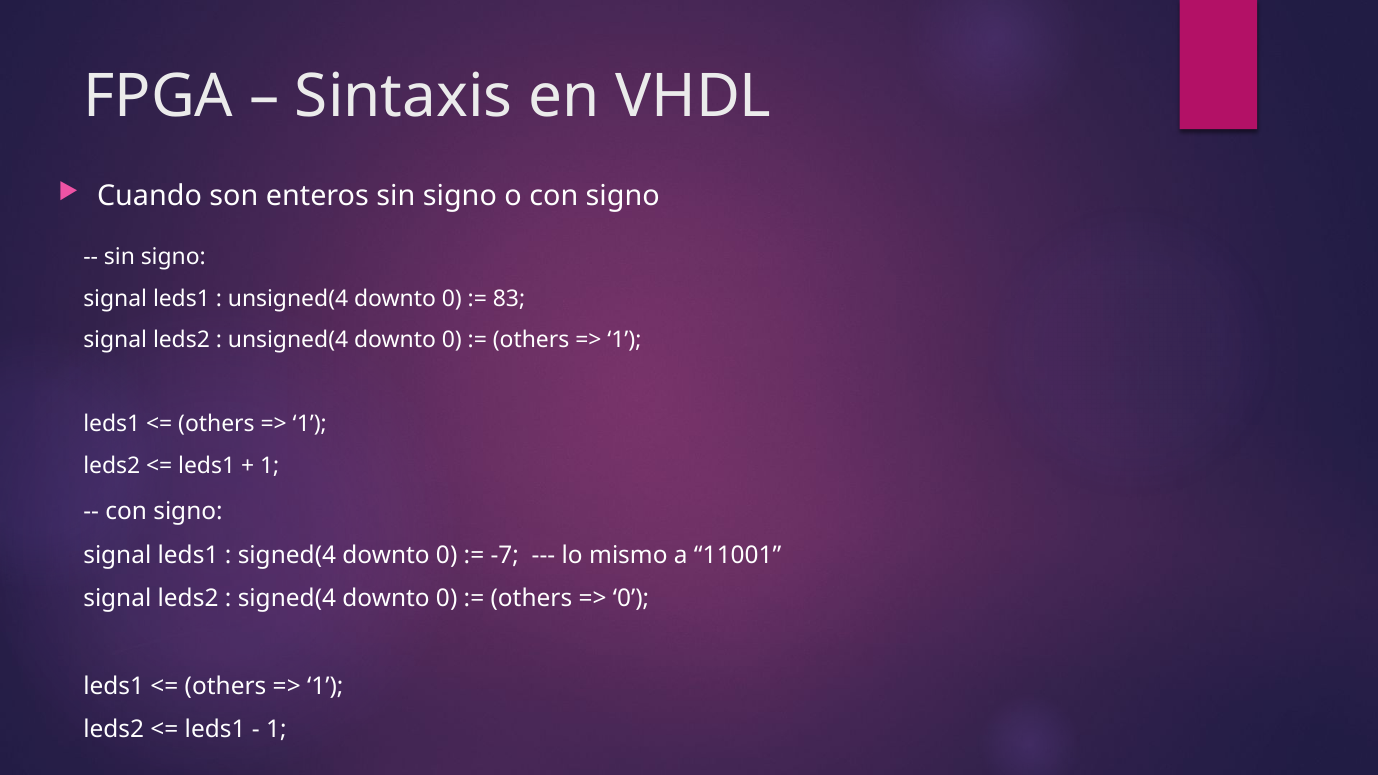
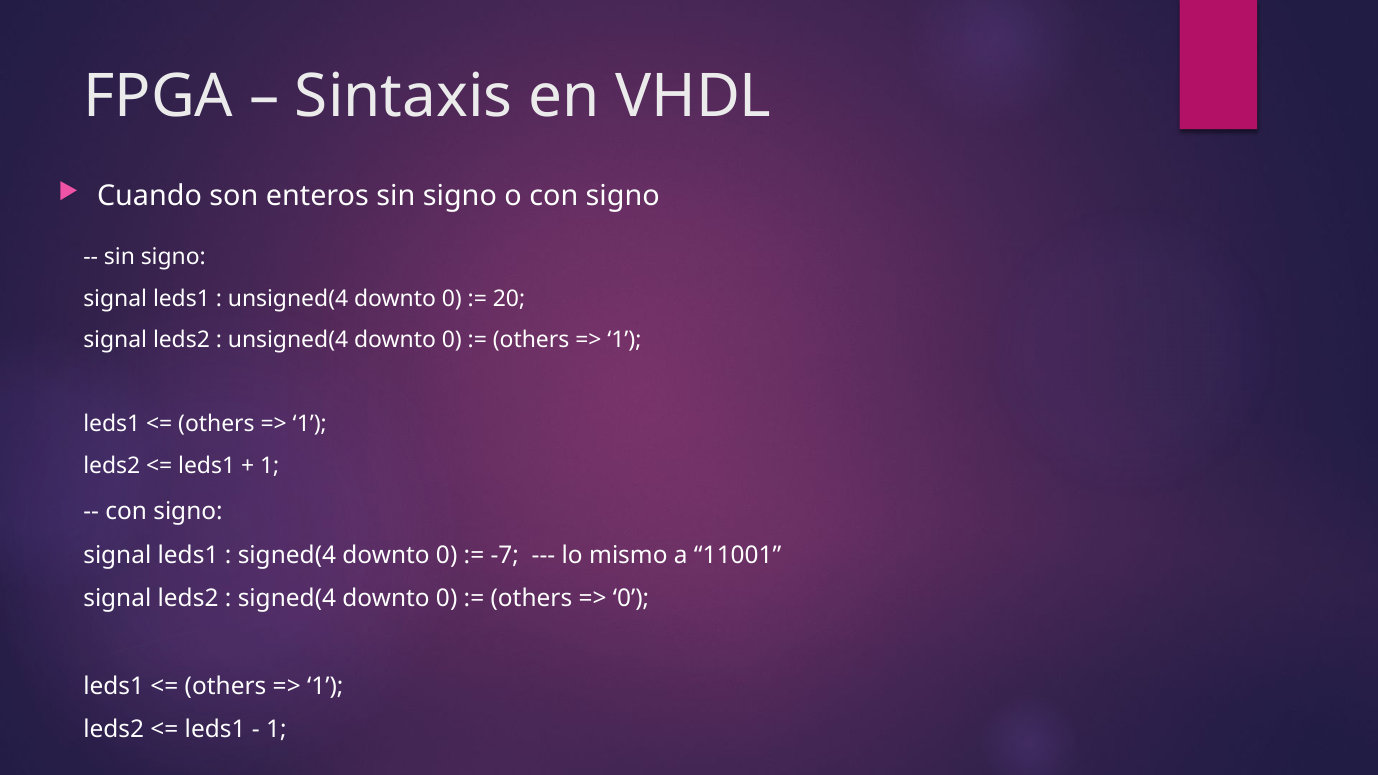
83: 83 -> 20
